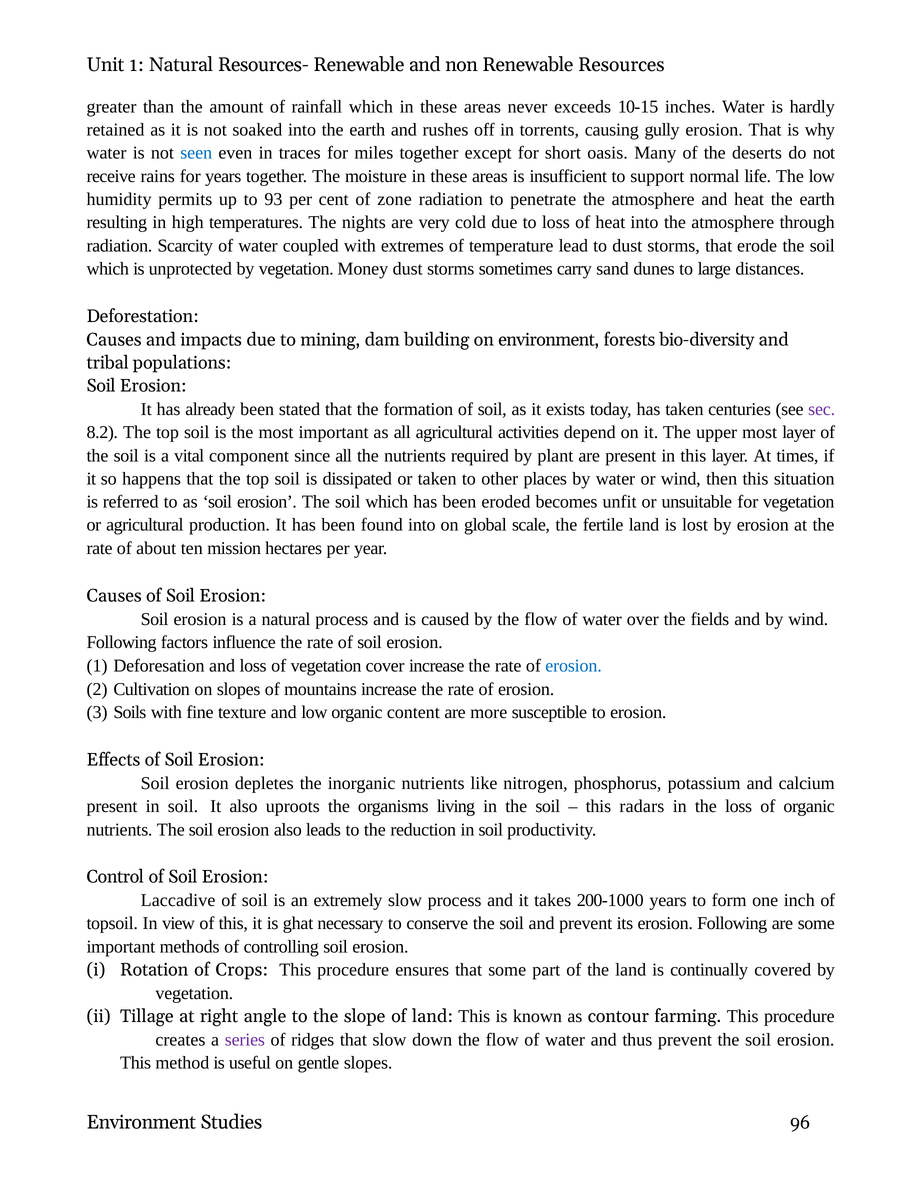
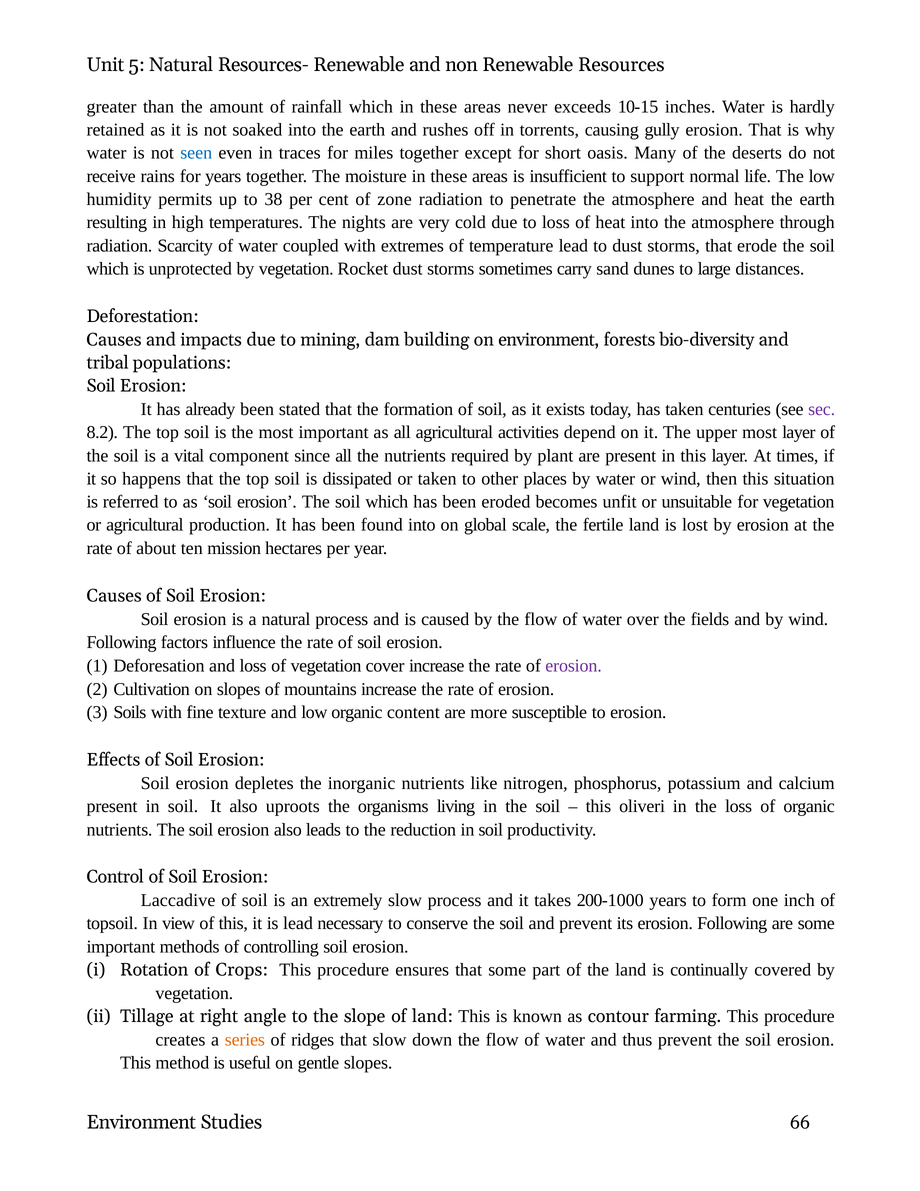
Unit 1: 1 -> 5
93: 93 -> 38
Money: Money -> Rocket
erosion at (574, 666) colour: blue -> purple
radars: radars -> oliveri
is ghat: ghat -> lead
series colour: purple -> orange
96: 96 -> 66
